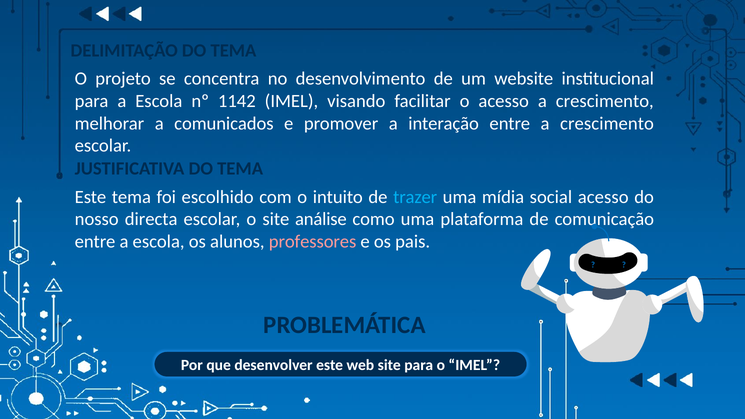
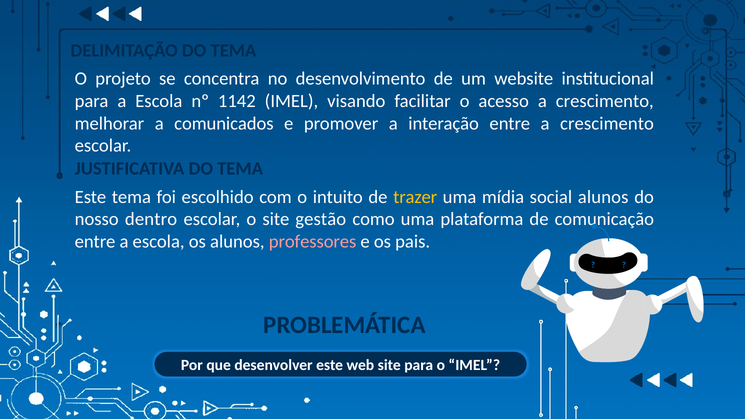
trazer colour: light blue -> yellow
social acesso: acesso -> alunos
directa: directa -> dentro
análise: análise -> gestão
